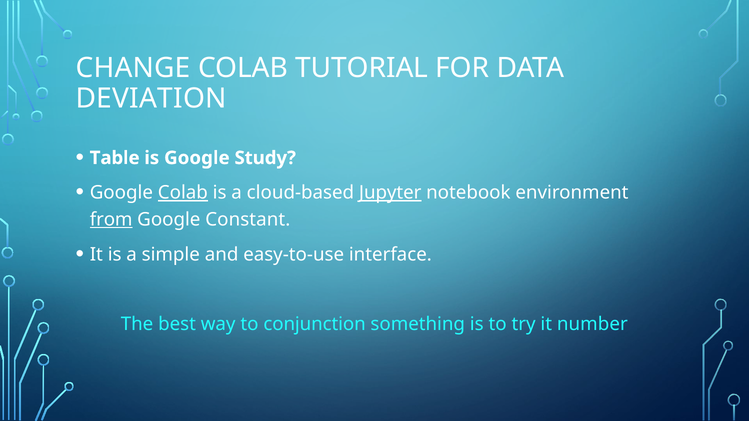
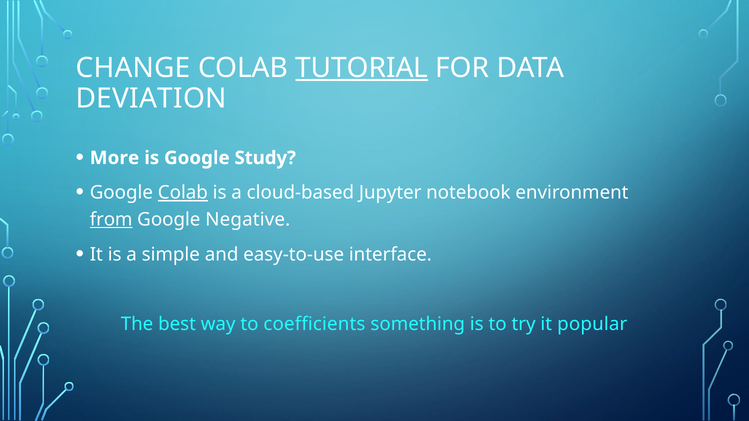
TUTORIAL underline: none -> present
Table: Table -> More
Jupyter underline: present -> none
Constant: Constant -> Negative
conjunction: conjunction -> coefficients
number: number -> popular
